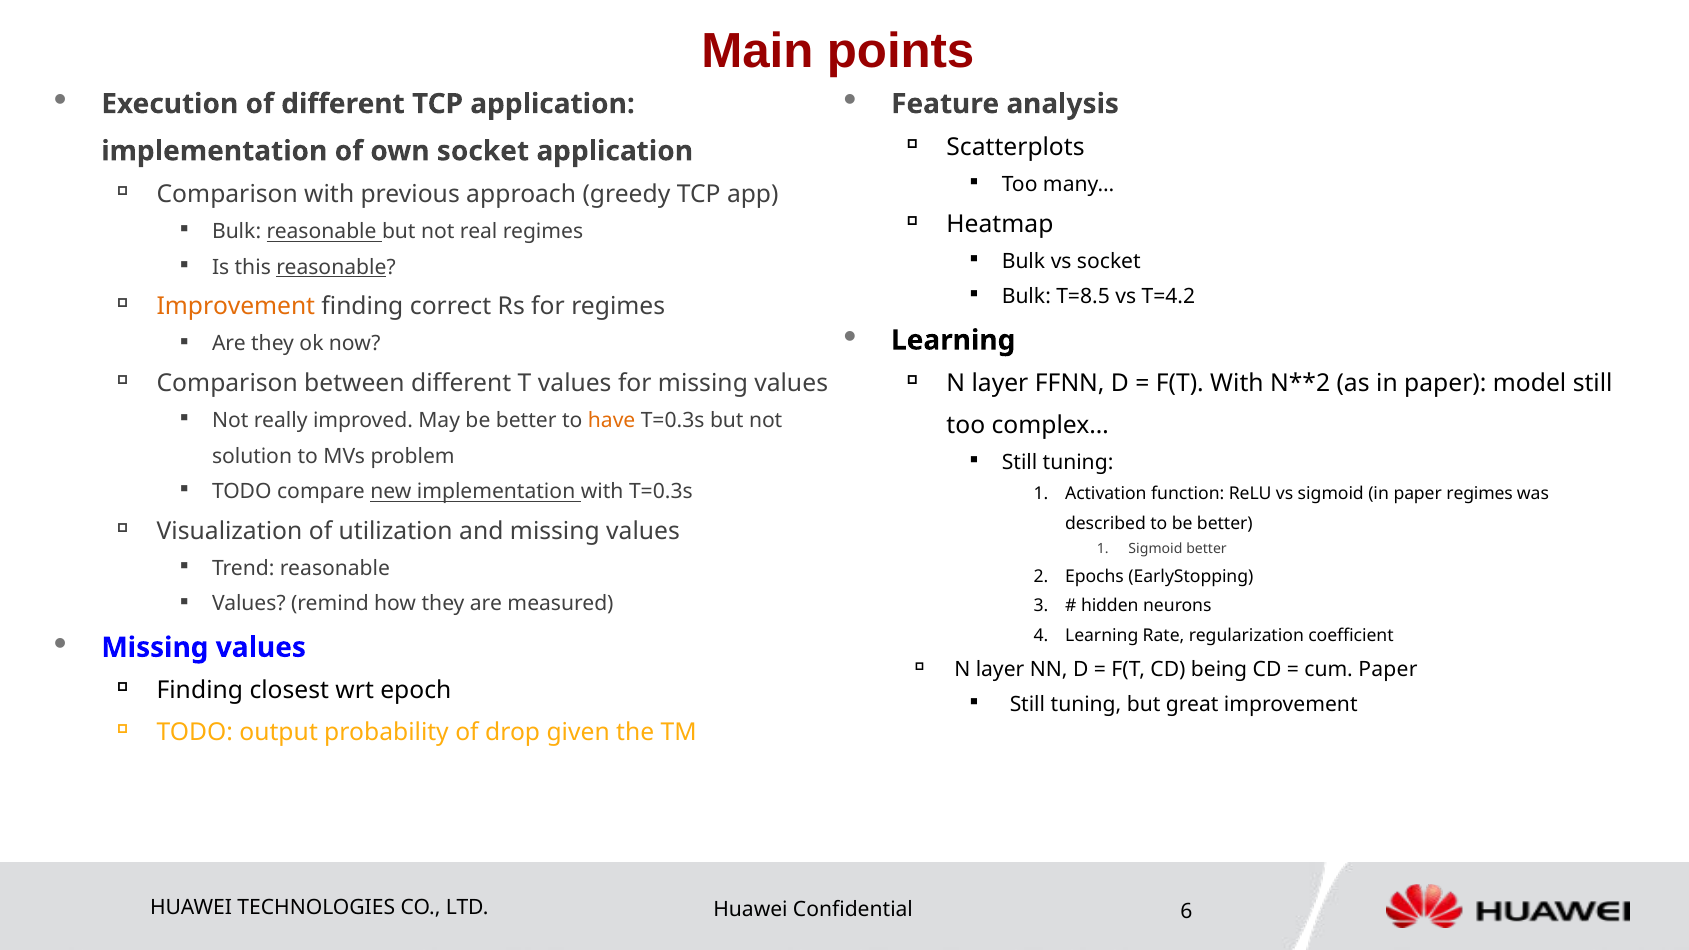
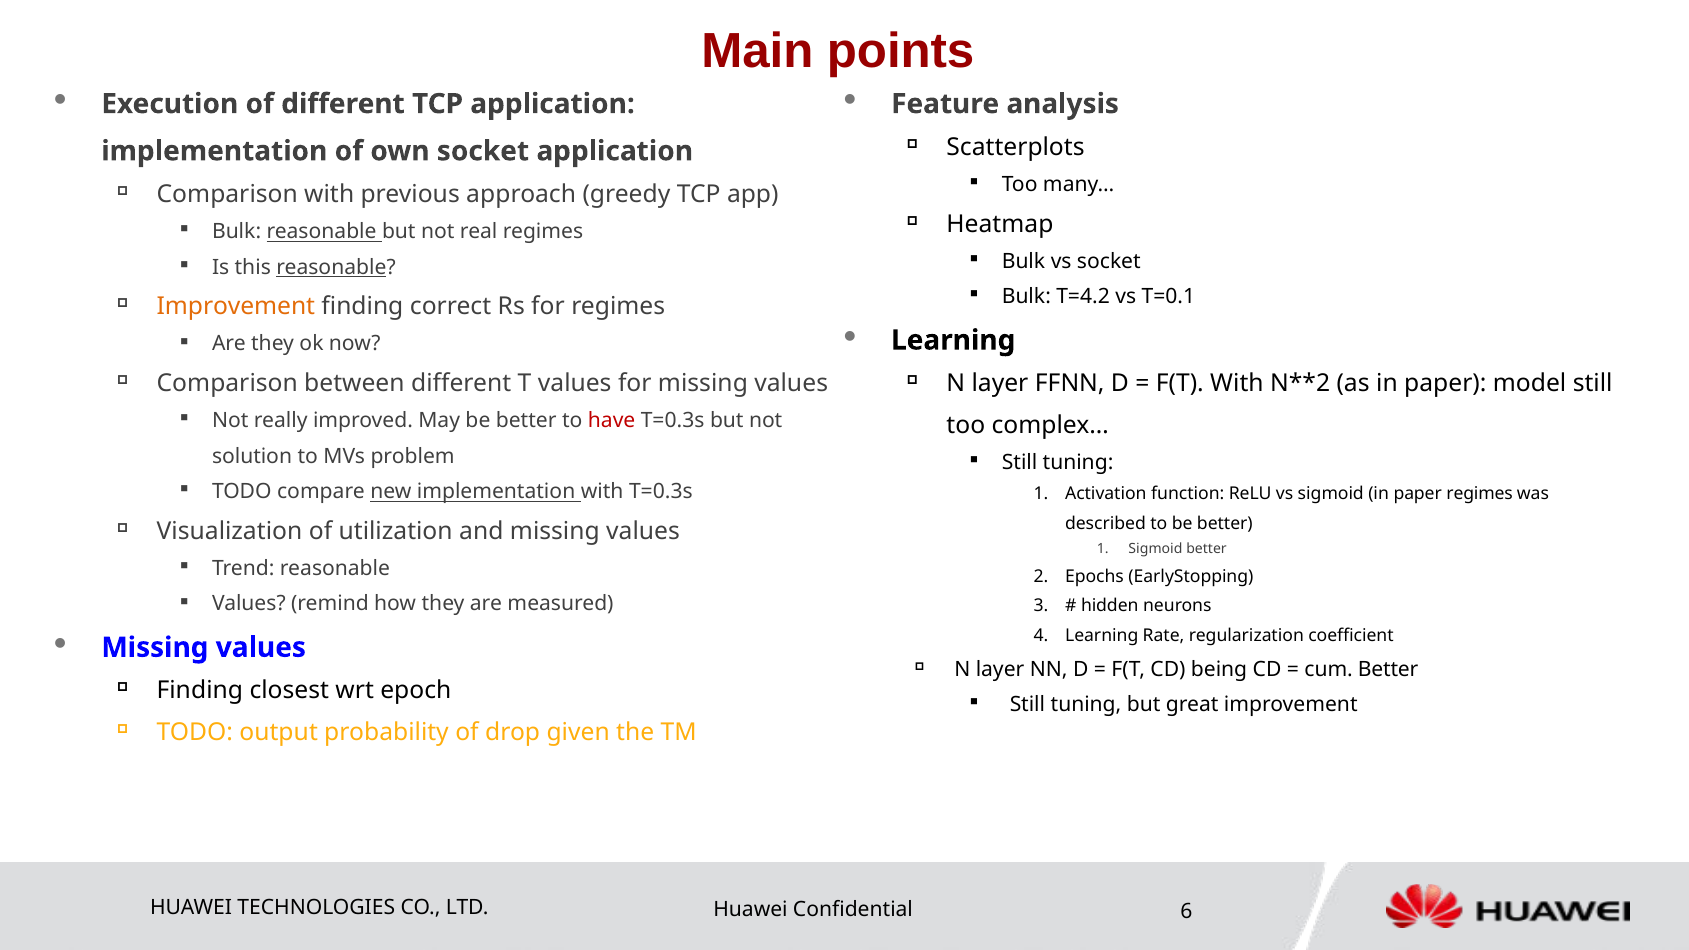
T=8.5: T=8.5 -> T=4.2
T=4.2: T=4.2 -> T=0.1
have colour: orange -> red
cum Paper: Paper -> Better
